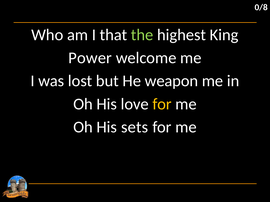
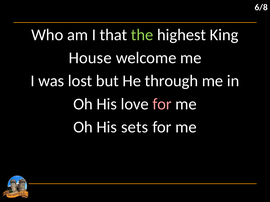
0/8: 0/8 -> 6/8
Power: Power -> House
weapon: weapon -> through
for at (162, 104) colour: yellow -> pink
